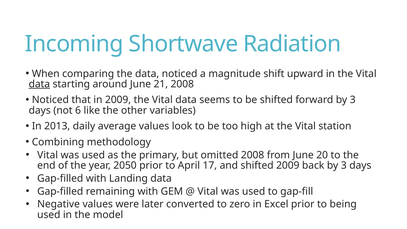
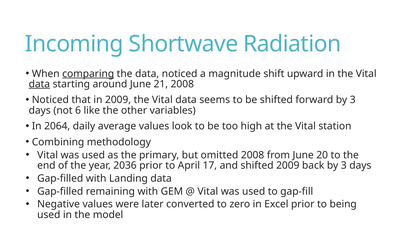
comparing underline: none -> present
2013: 2013 -> 2064
2050: 2050 -> 2036
